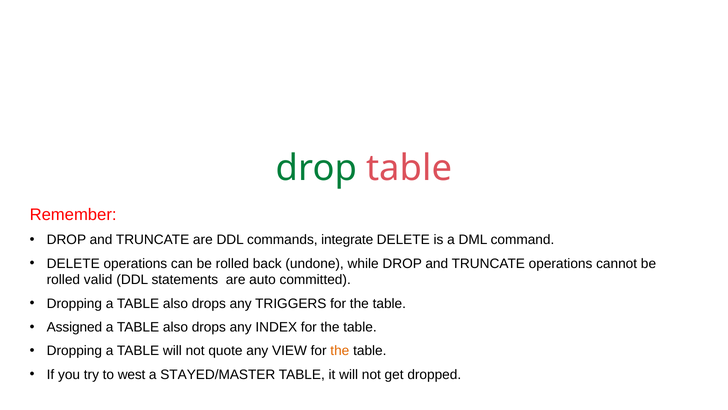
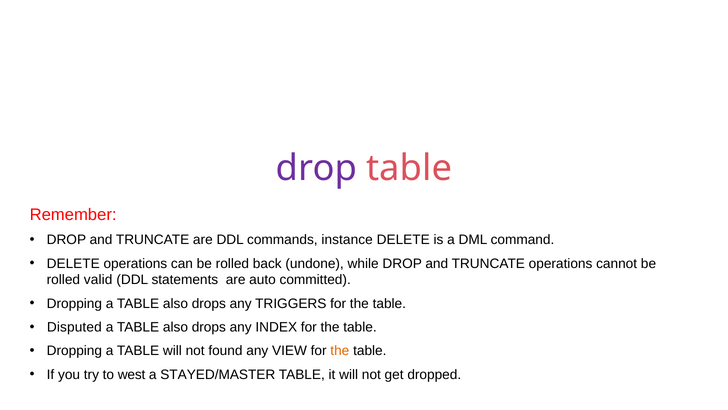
drop at (316, 168) colour: green -> purple
integrate: integrate -> instance
Assigned: Assigned -> Disputed
quote: quote -> found
